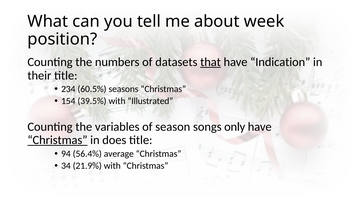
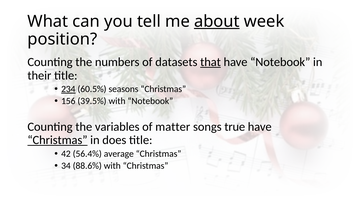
about underline: none -> present
have Indication: Indication -> Notebook
234 underline: none -> present
154: 154 -> 156
with Illustrated: Illustrated -> Notebook
season: season -> matter
only: only -> true
94: 94 -> 42
21.9%: 21.9% -> 88.6%
